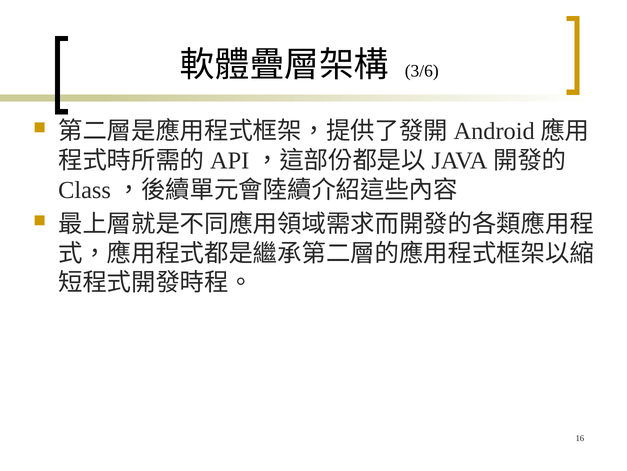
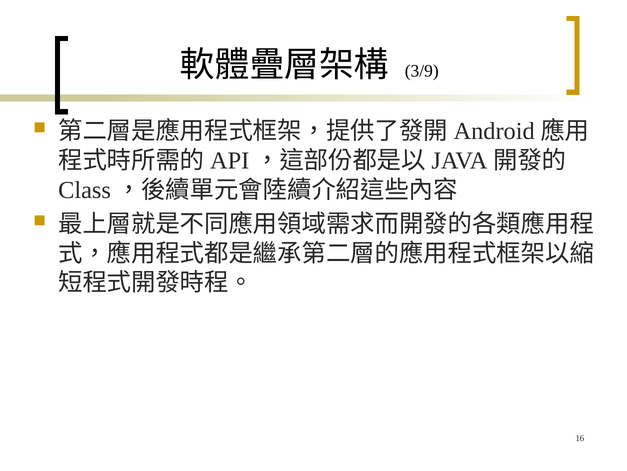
3/6: 3/6 -> 3/9
